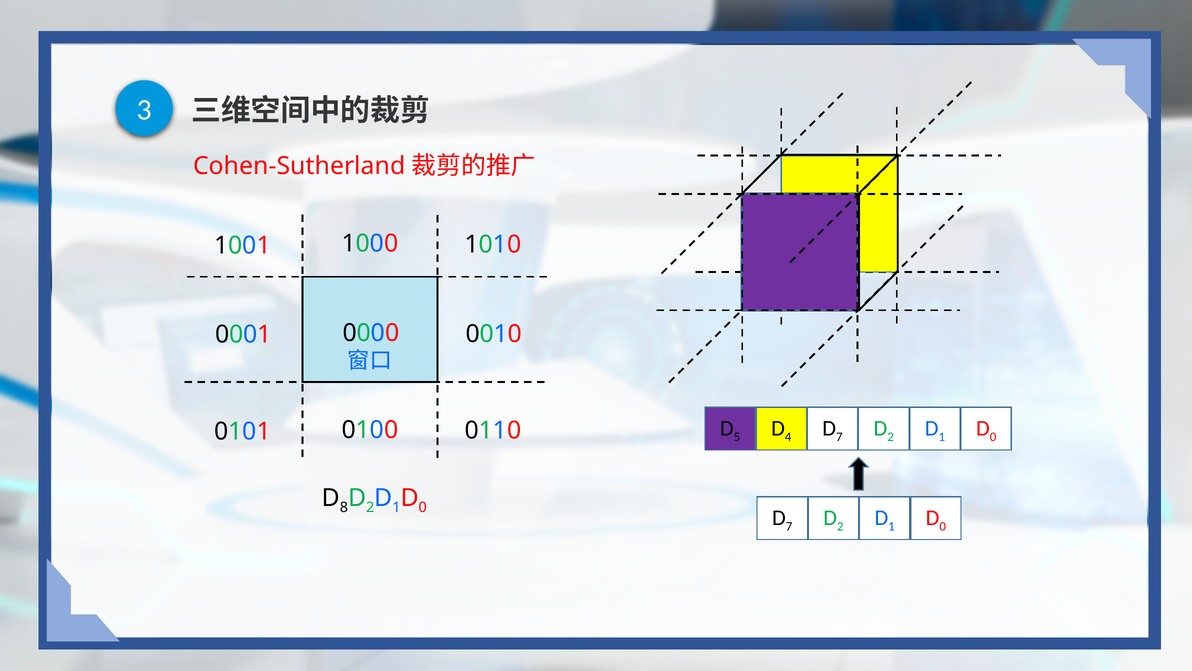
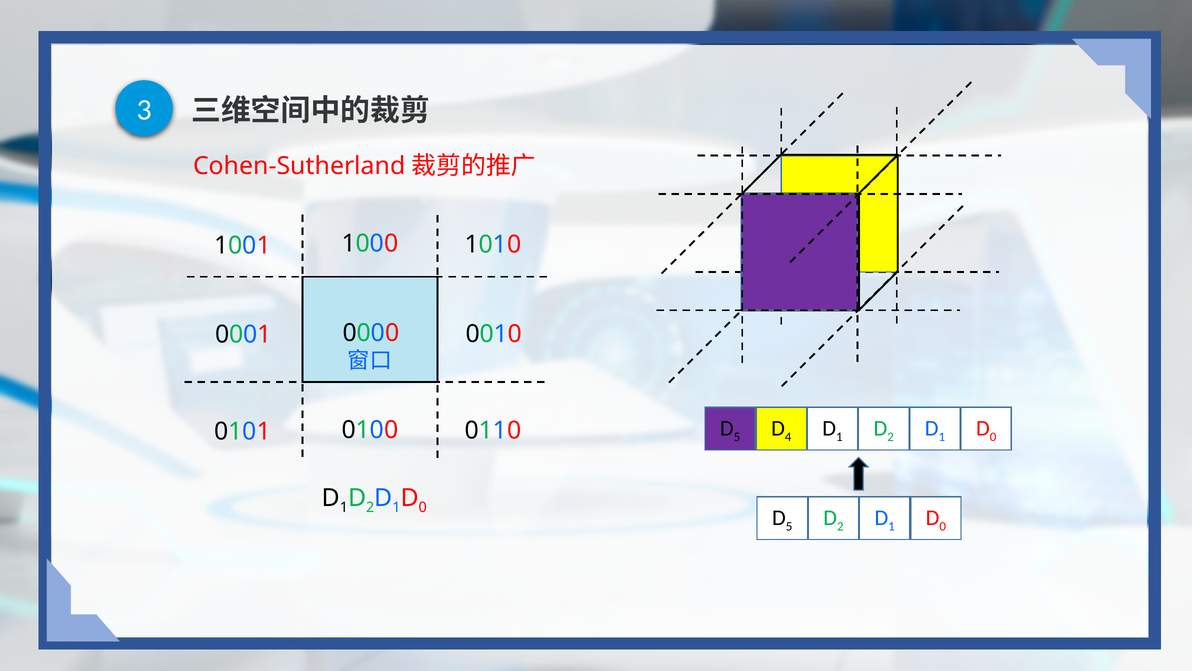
7 at (839, 437): 7 -> 1
8 at (344, 507): 8 -> 1
7 at (789, 526): 7 -> 5
